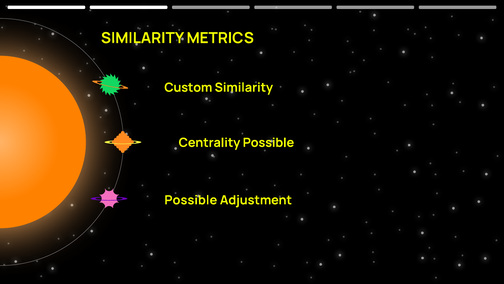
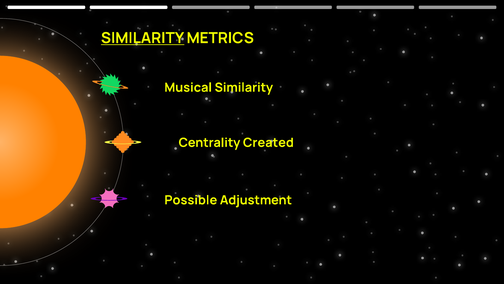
SIMILARITY at (143, 38) underline: none -> present
Custom: Custom -> Musical
Centrality Possible: Possible -> Created
